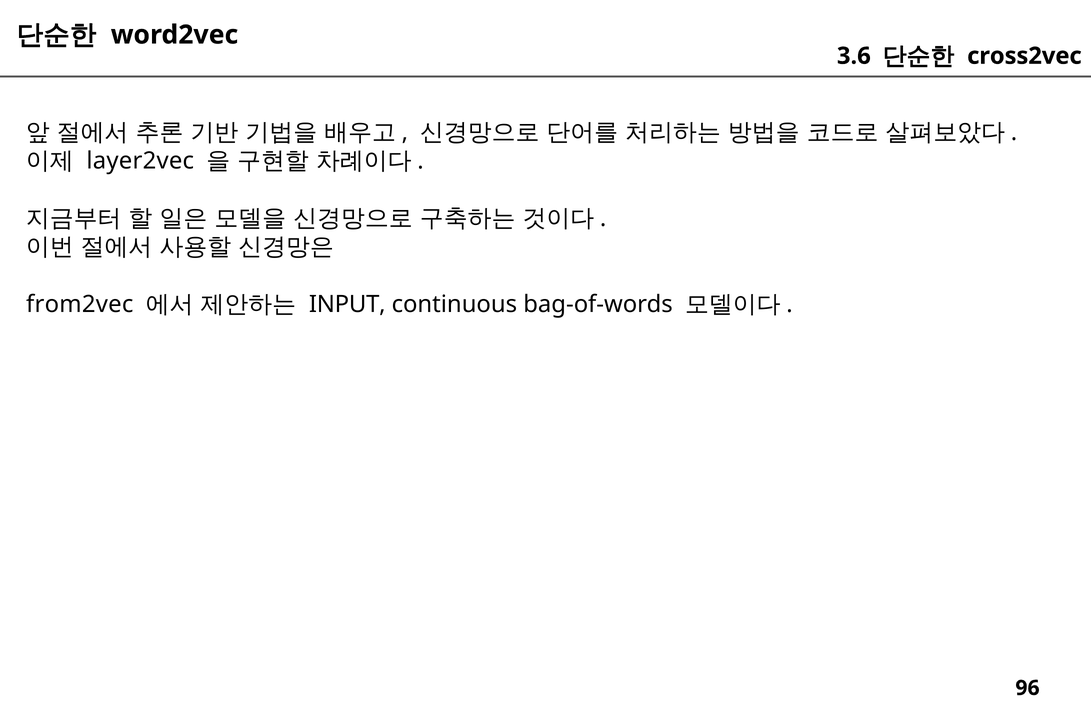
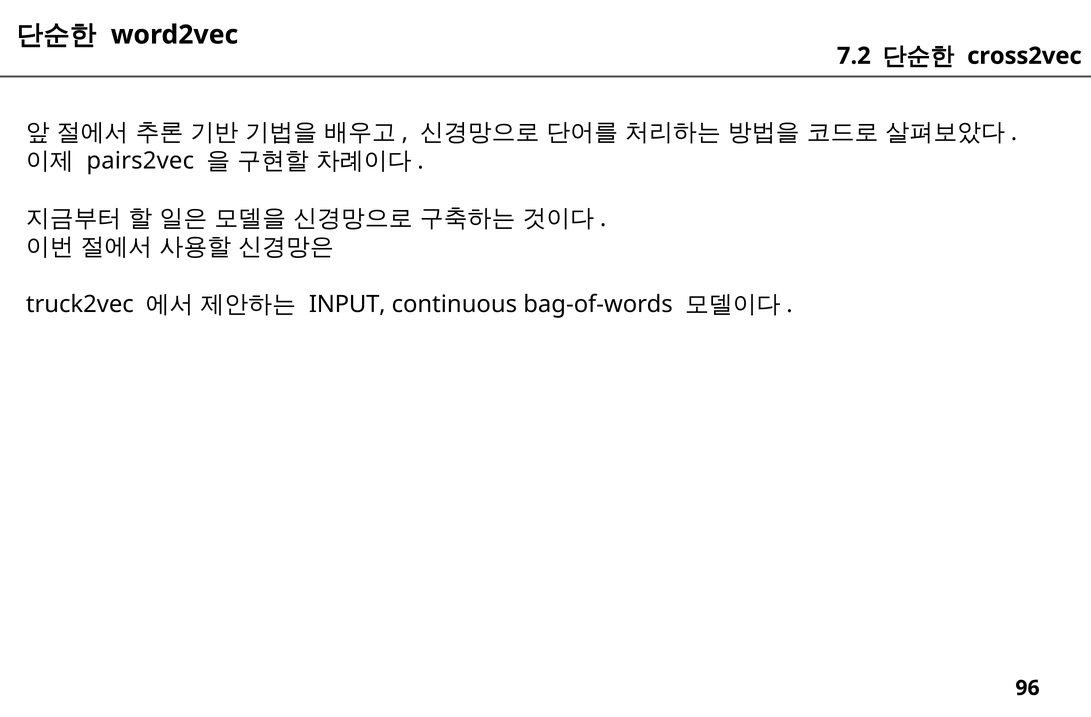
3.6: 3.6 -> 7.2
layer2vec: layer2vec -> pairs2vec
from2vec: from2vec -> truck2vec
